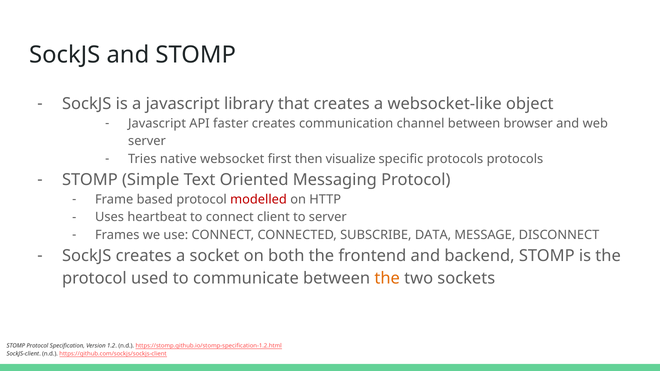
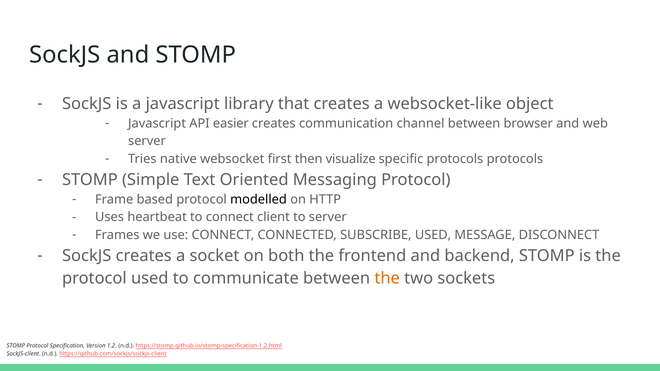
faster: faster -> easier
modelled colour: red -> black
SUBSCRIBE DATA: DATA -> USED
